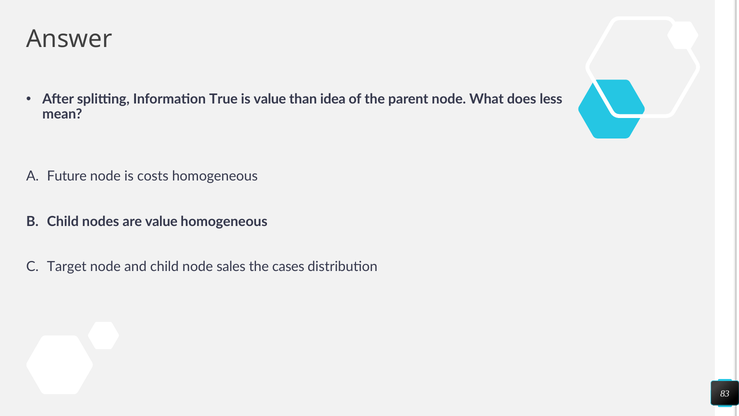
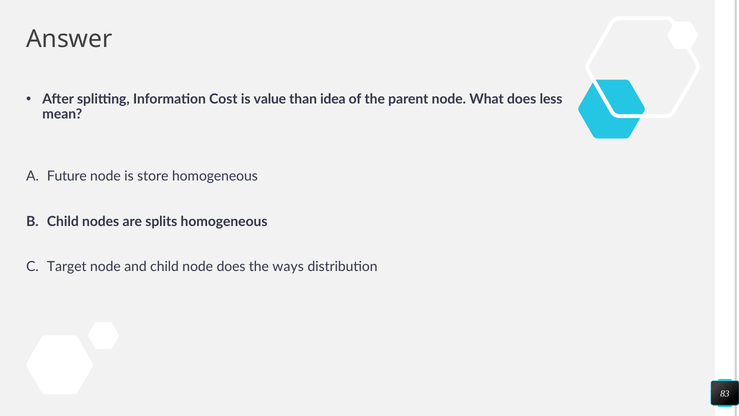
True: True -> Cost
costs: costs -> store
are value: value -> splits
node sales: sales -> does
cases: cases -> ways
